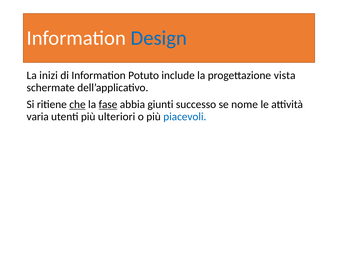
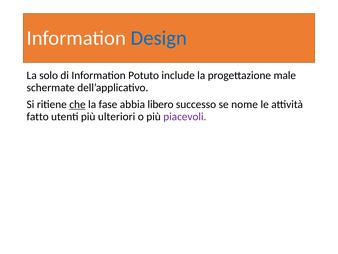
inizi: inizi -> solo
vista: vista -> male
fase underline: present -> none
giunti: giunti -> libero
varia: varia -> fatto
piacevoli colour: blue -> purple
